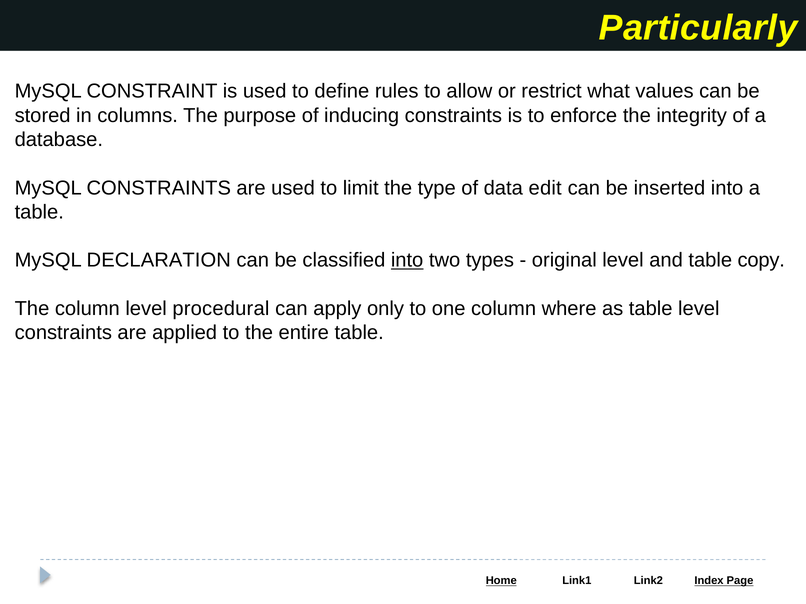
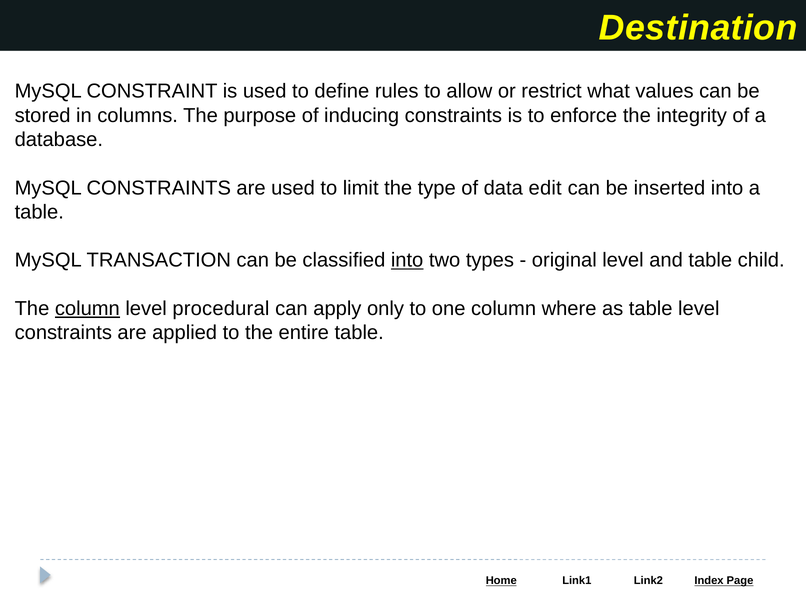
Particularly: Particularly -> Destination
DECLARATION: DECLARATION -> TRANSACTION
copy: copy -> child
column at (87, 309) underline: none -> present
